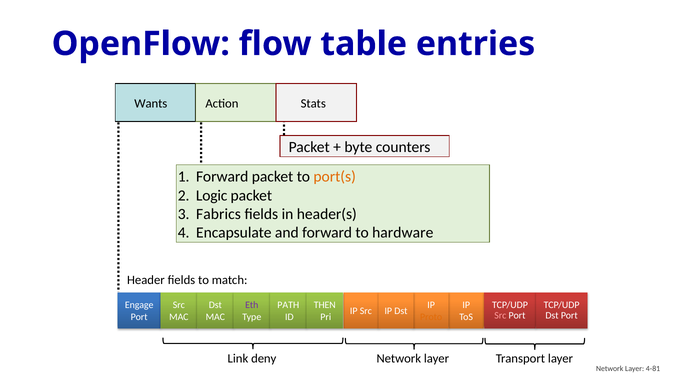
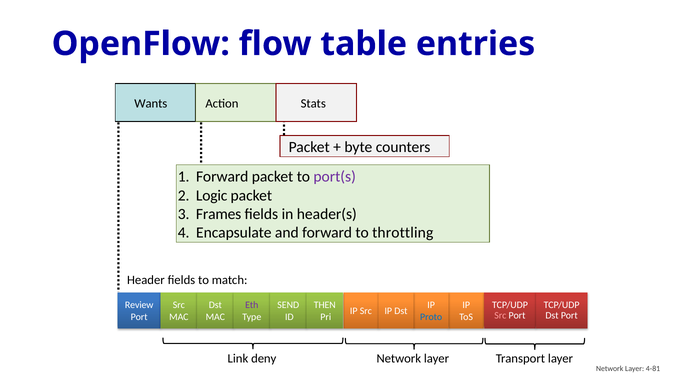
port(s colour: orange -> purple
Fabrics: Fabrics -> Frames
hardware: hardware -> throttling
Engage: Engage -> Review
PATH: PATH -> SEND
Proto colour: orange -> blue
